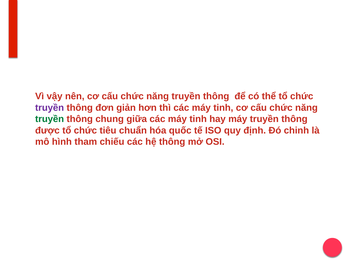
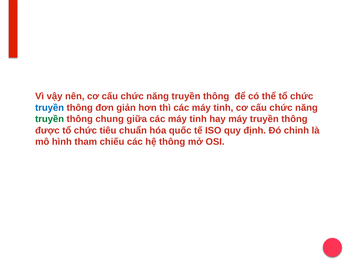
truyền at (50, 107) colour: purple -> blue
